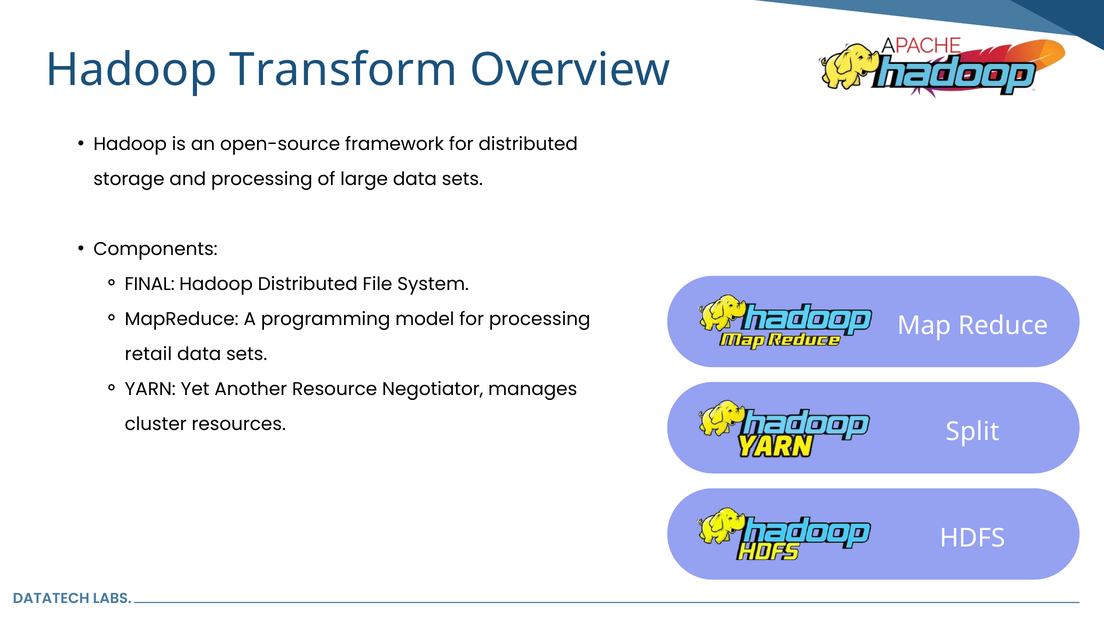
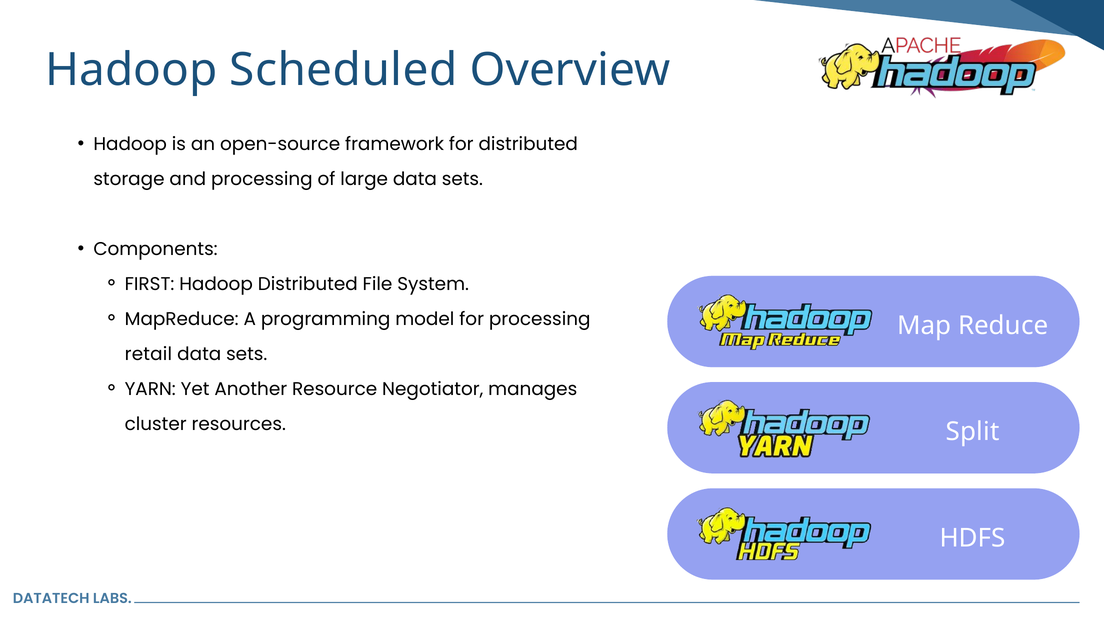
Transform: Transform -> Scheduled
FINAL: FINAL -> FIRST
